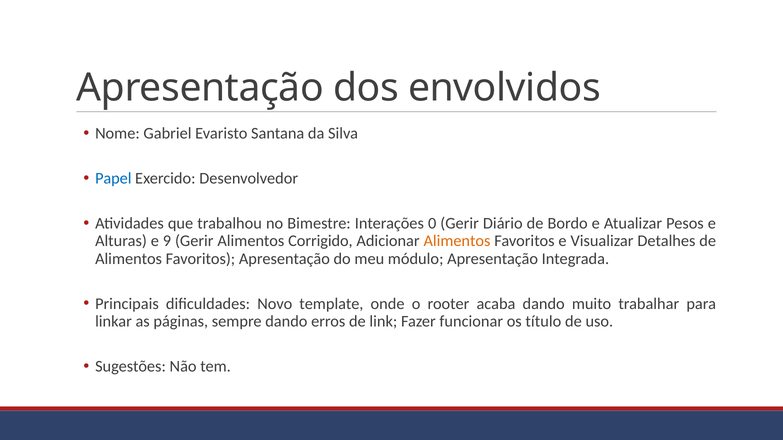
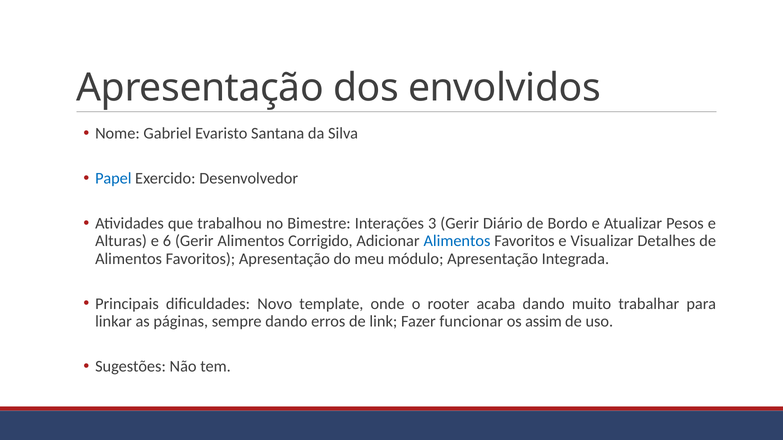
0: 0 -> 3
9: 9 -> 6
Alimentos at (457, 241) colour: orange -> blue
título: título -> assim
